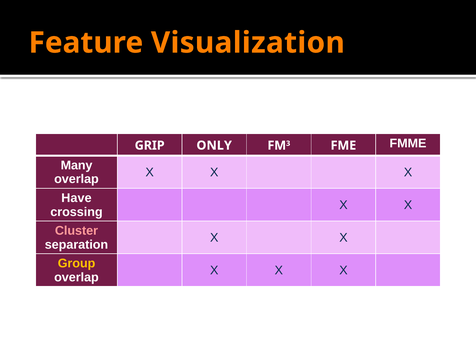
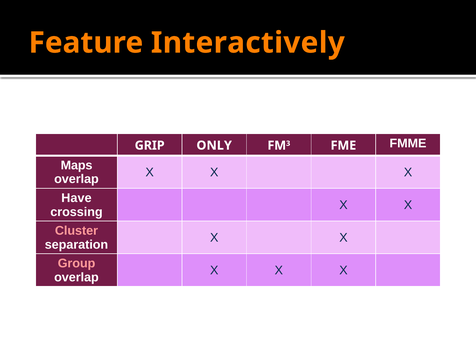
Visualization: Visualization -> Interactively
Many: Many -> Maps
Group colour: yellow -> pink
